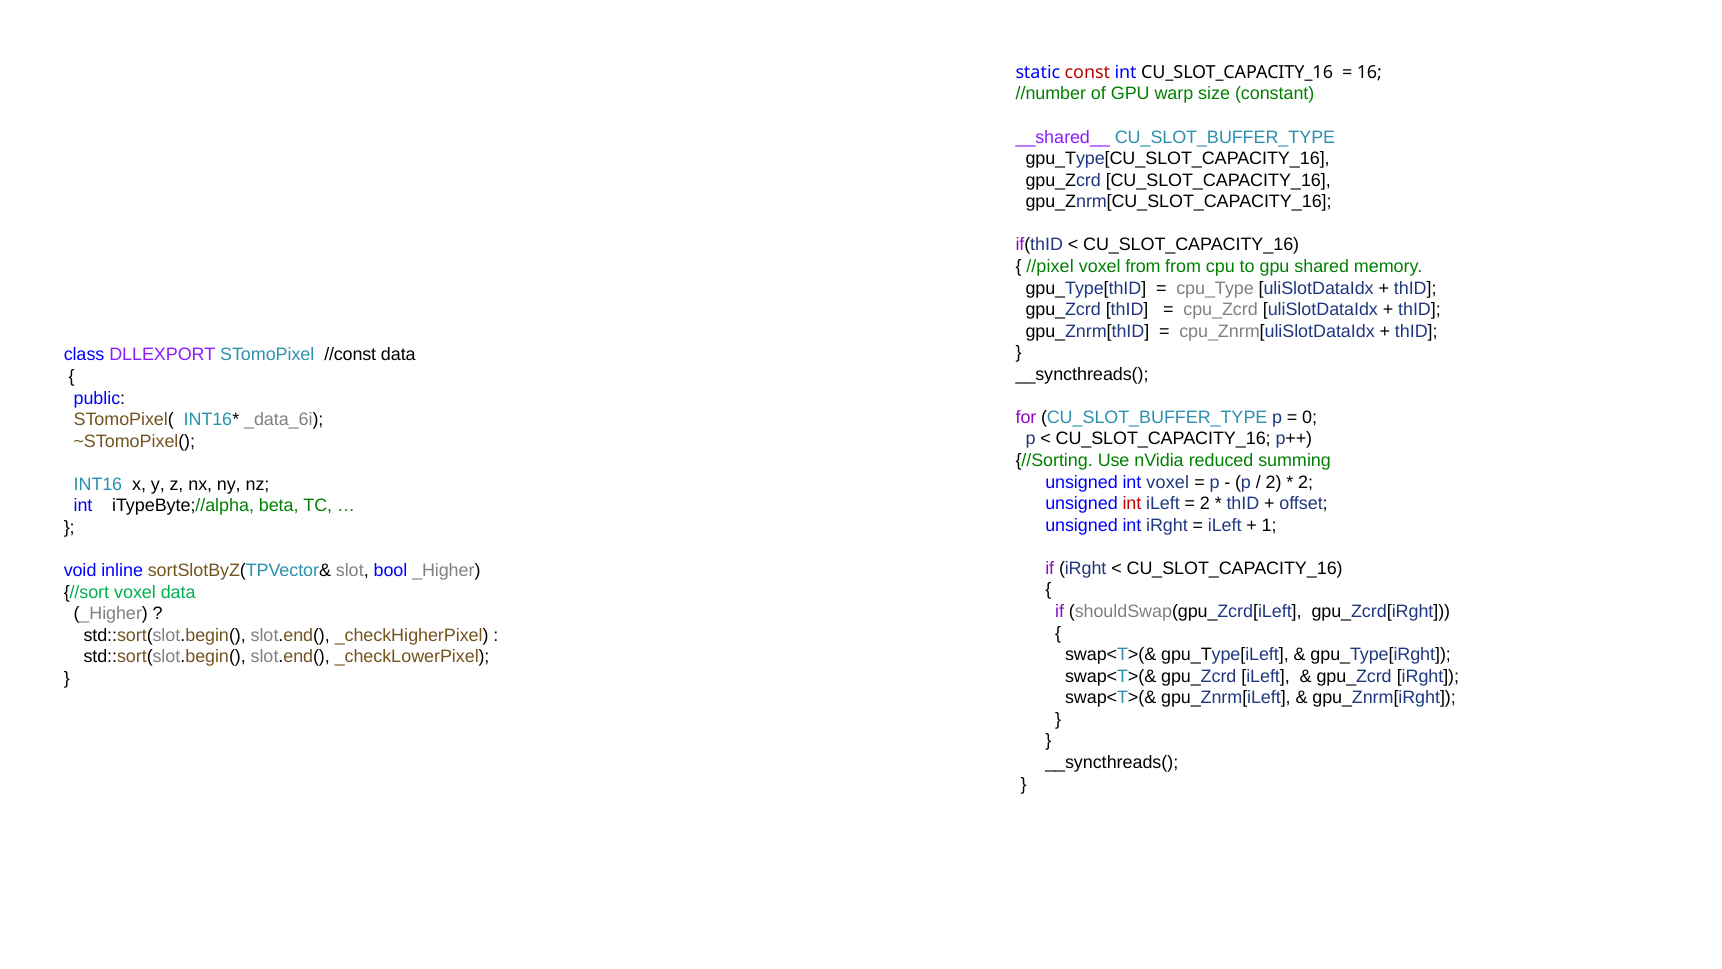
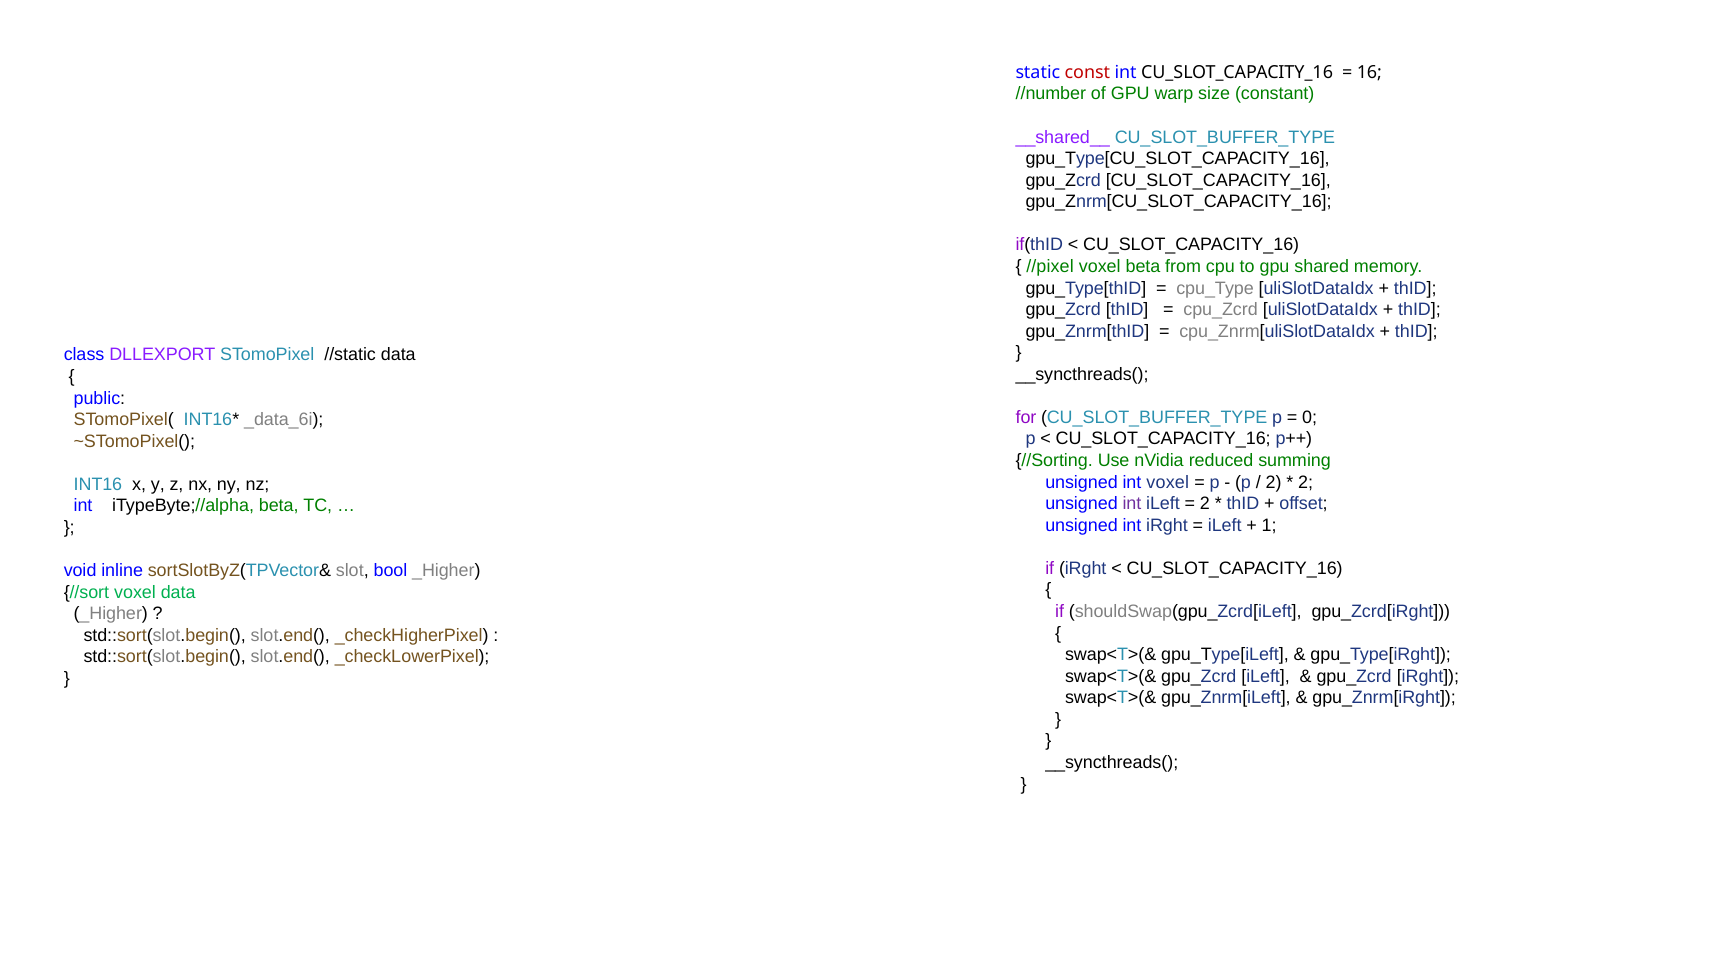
voxel from: from -> beta
//const: //const -> //static
int at (1132, 504) colour: red -> purple
